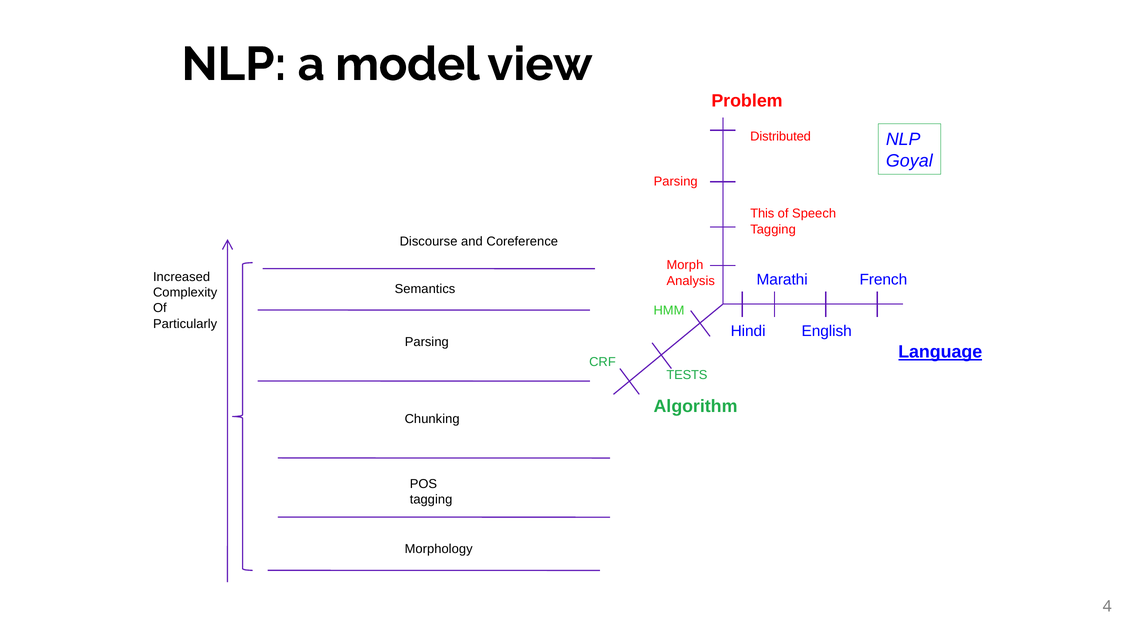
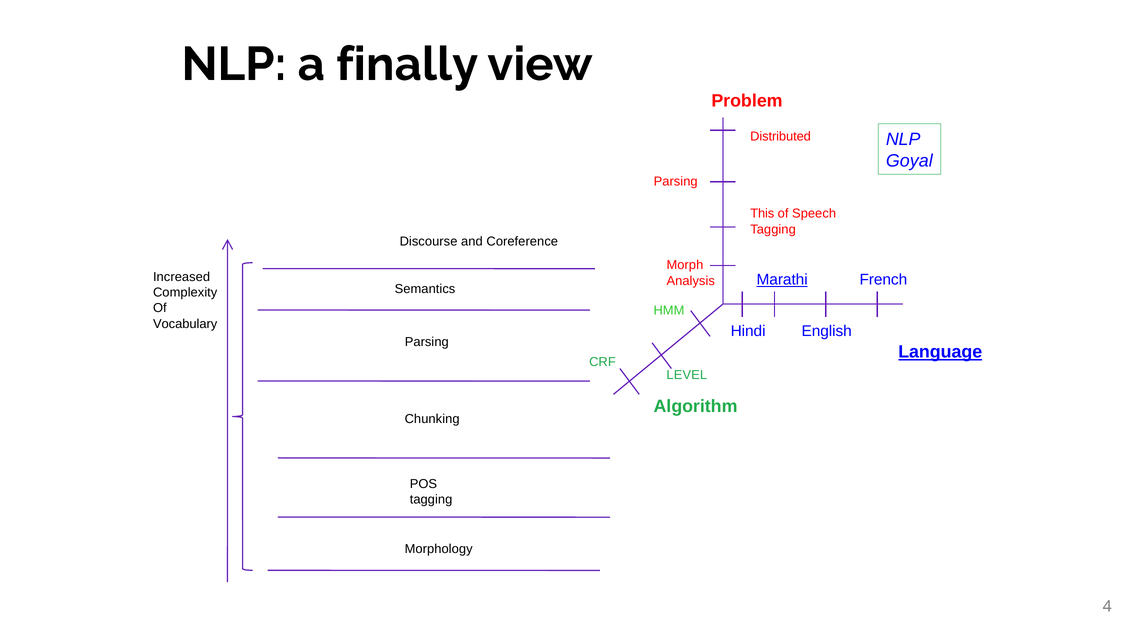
model: model -> finally
Marathi underline: none -> present
Particularly: Particularly -> Vocabulary
TESTS: TESTS -> LEVEL
